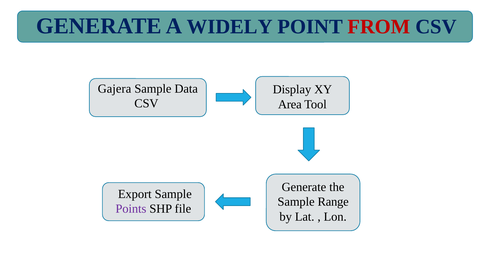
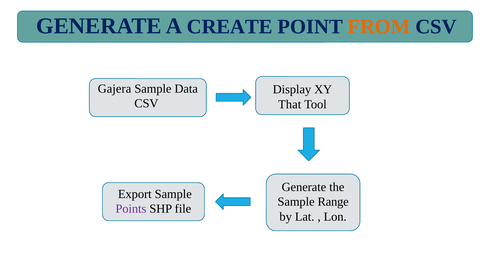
WIDELY: WIDELY -> CREATE
FROM colour: red -> orange
Area: Area -> That
